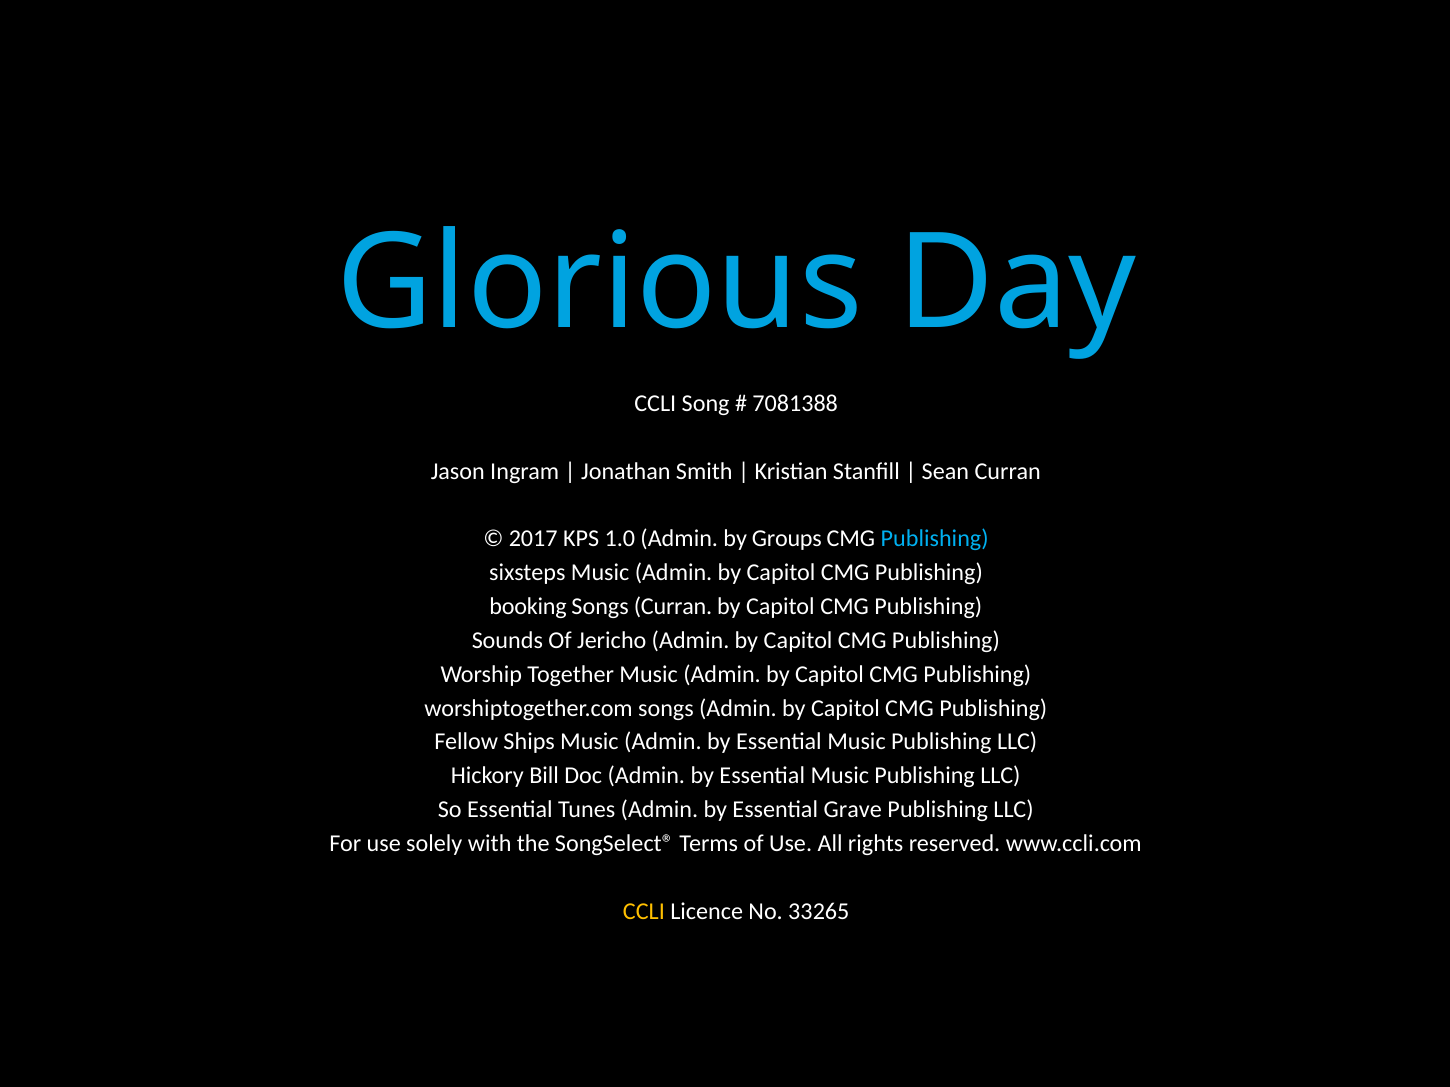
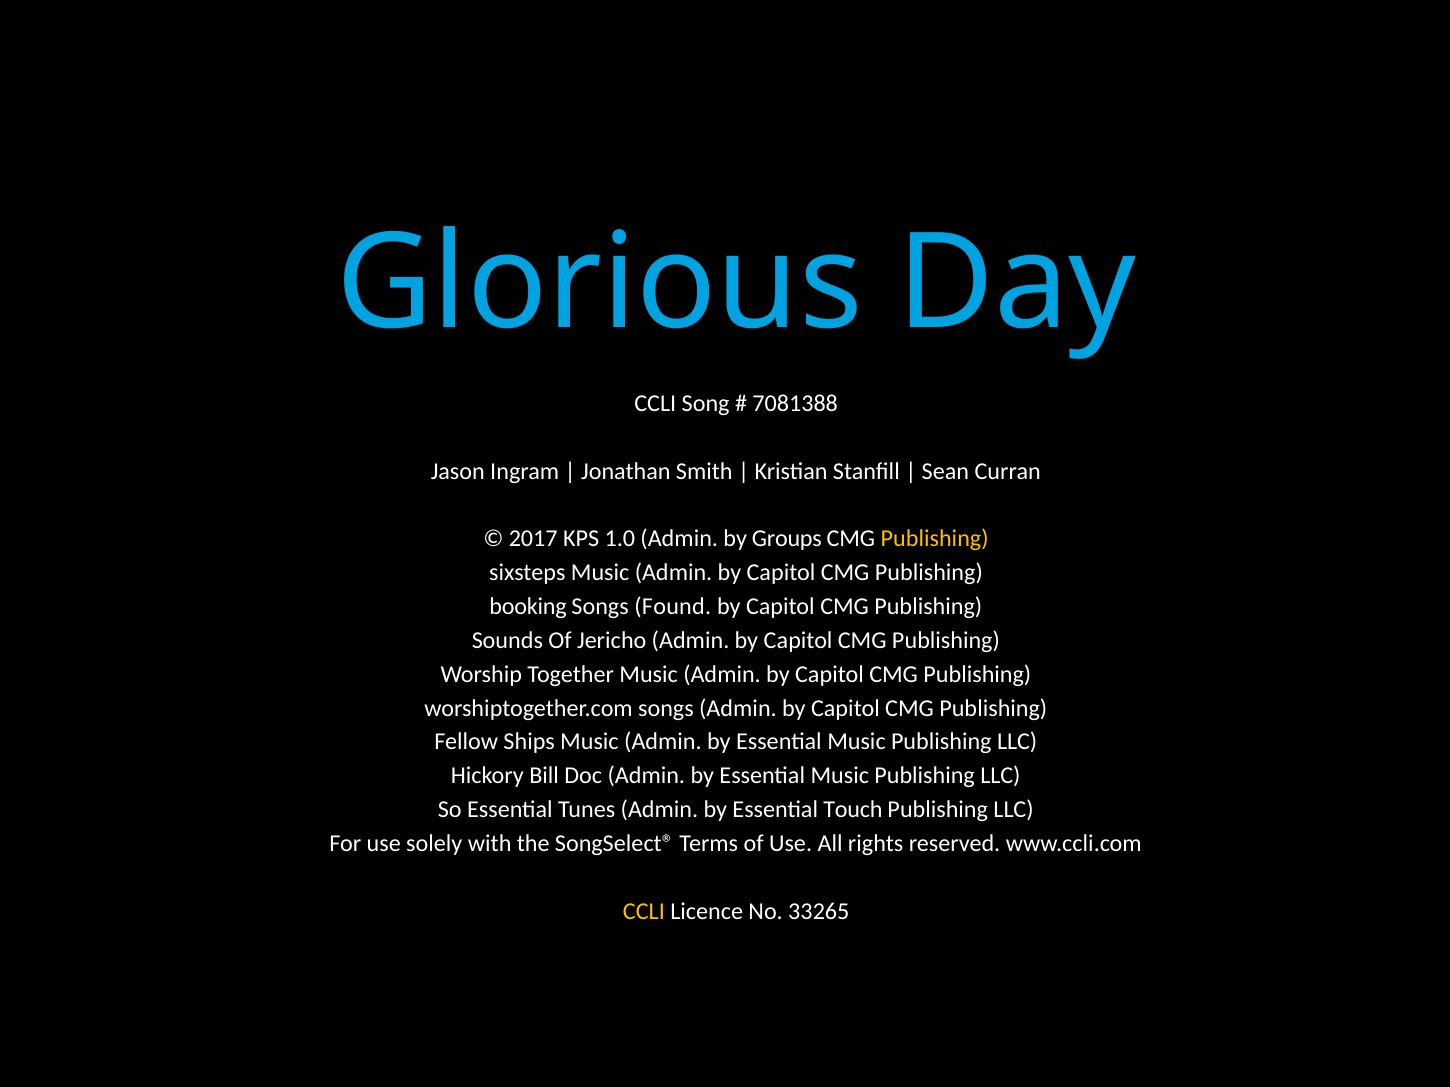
Publishing at (935, 539) colour: light blue -> yellow
Songs Curran: Curran -> Found
Grave: Grave -> Touch
